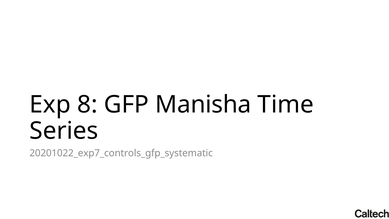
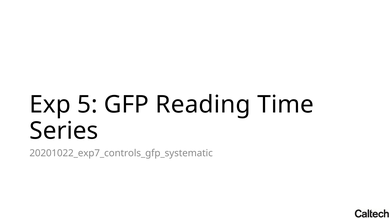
8: 8 -> 5
Manisha: Manisha -> Reading
